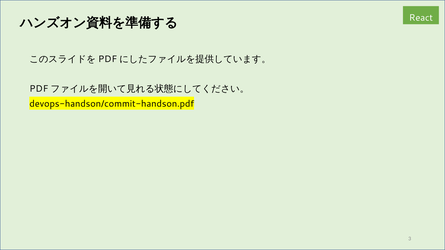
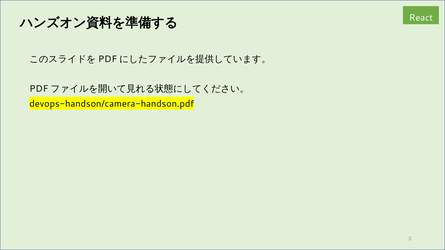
devops-handson/commit-handson.pdf: devops-handson/commit-handson.pdf -> devops-handson/camera-handson.pdf
